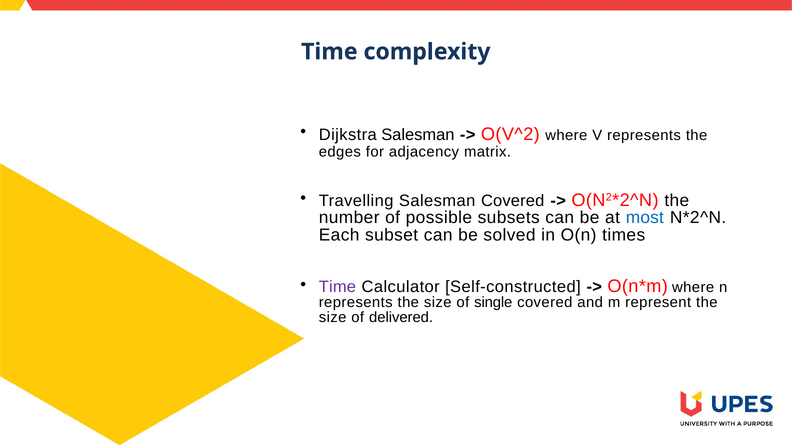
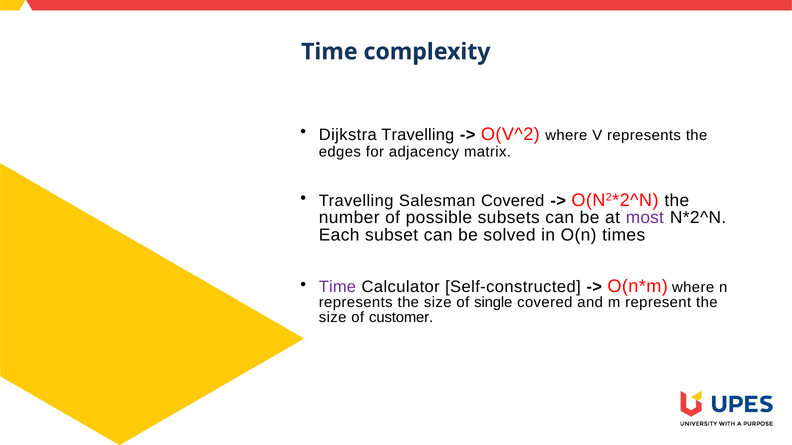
Dijkstra Salesman: Salesman -> Travelling
most colour: blue -> purple
delivered: delivered -> customer
